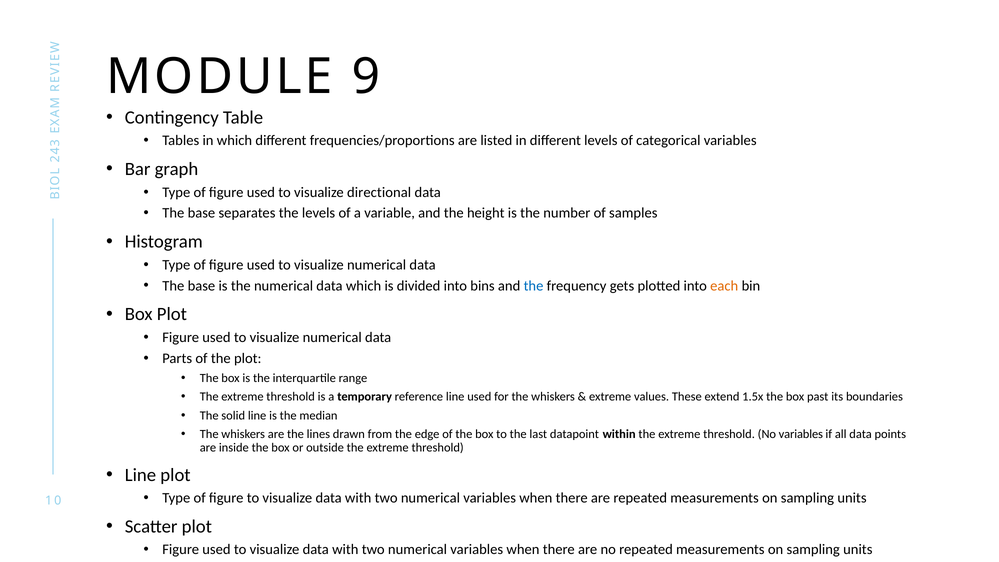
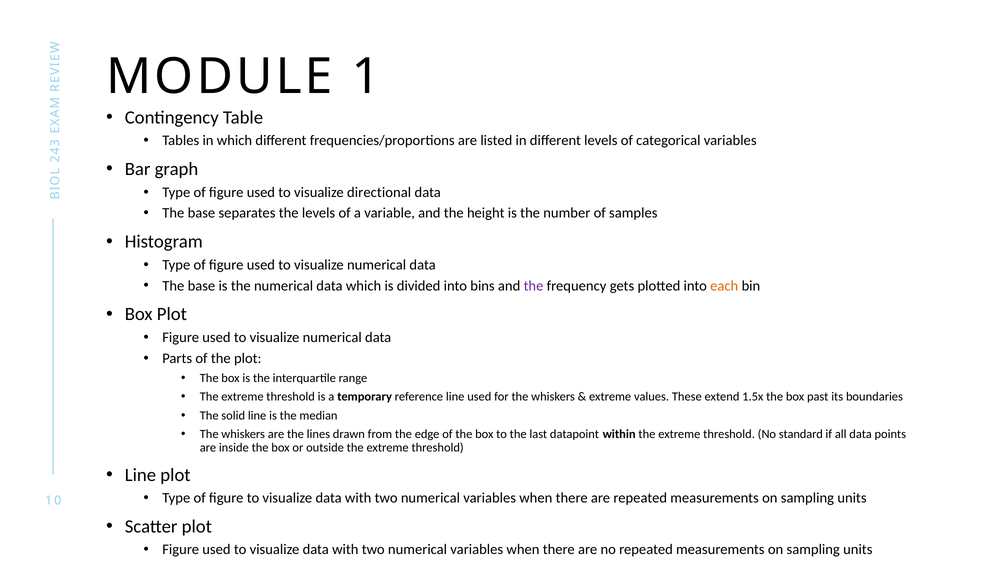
9: 9 -> 1
the at (534, 286) colour: blue -> purple
No variables: variables -> standard
